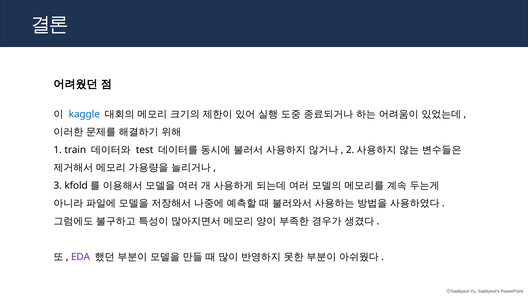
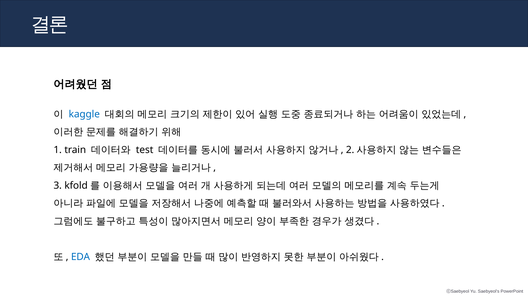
EDA colour: purple -> blue
